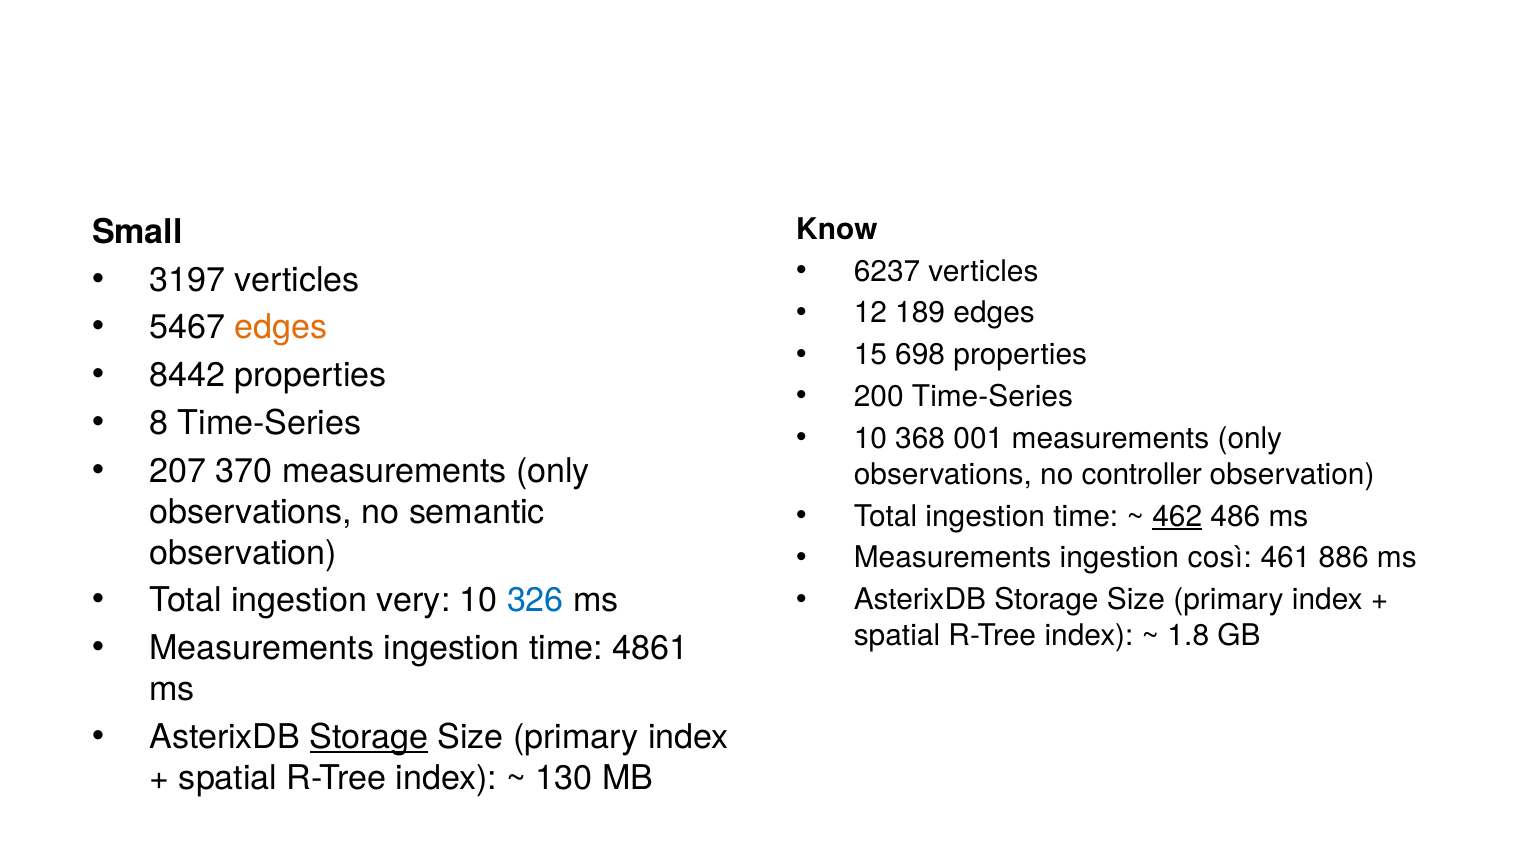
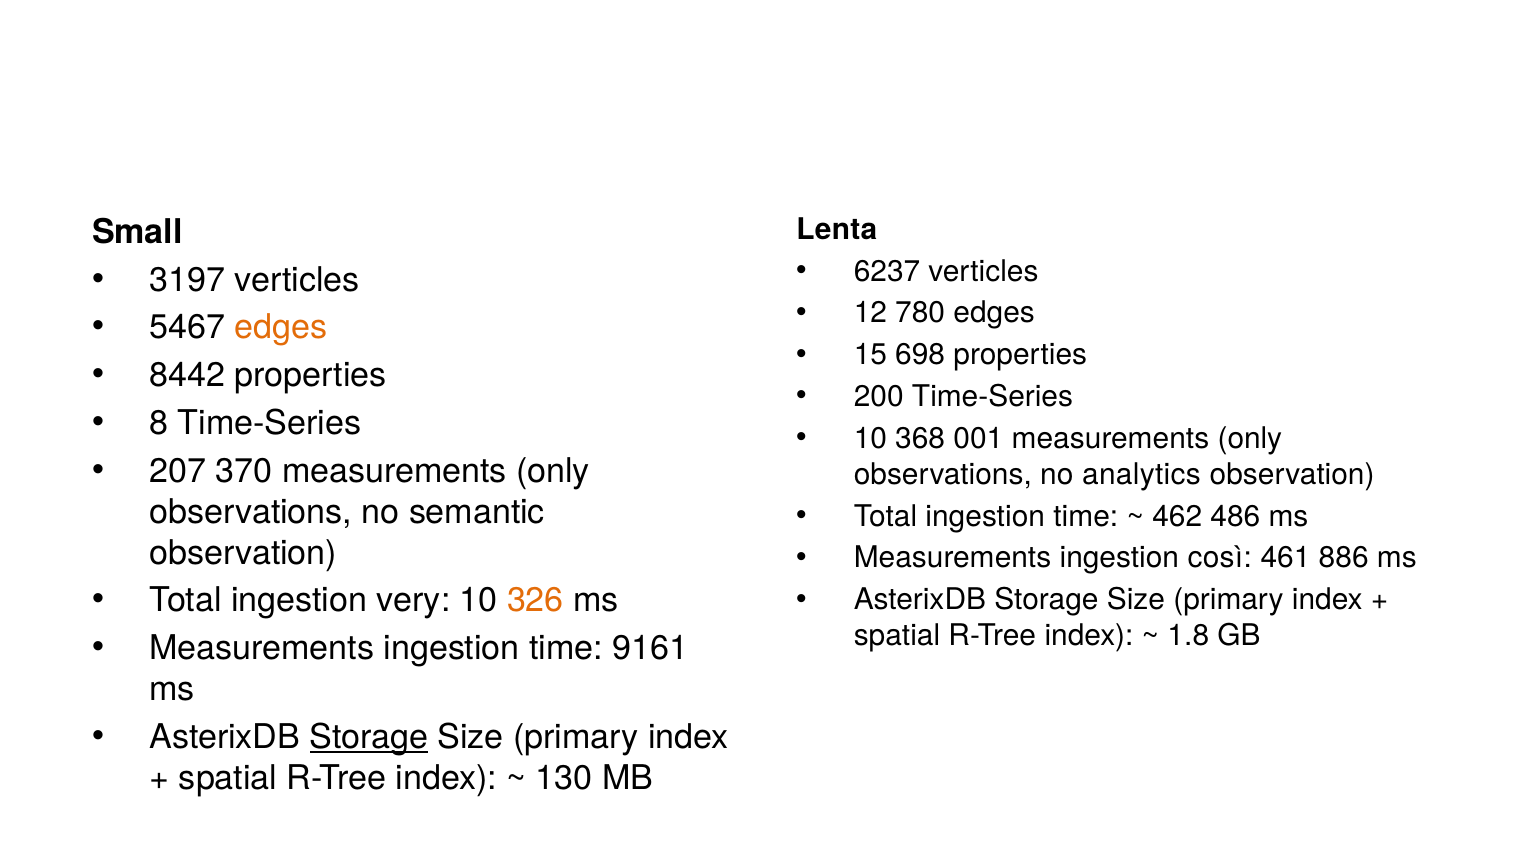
Know: Know -> Lenta
189: 189 -> 780
controller: controller -> analytics
462 underline: present -> none
326 colour: blue -> orange
4861: 4861 -> 9161
